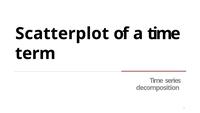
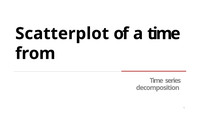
term: term -> from
